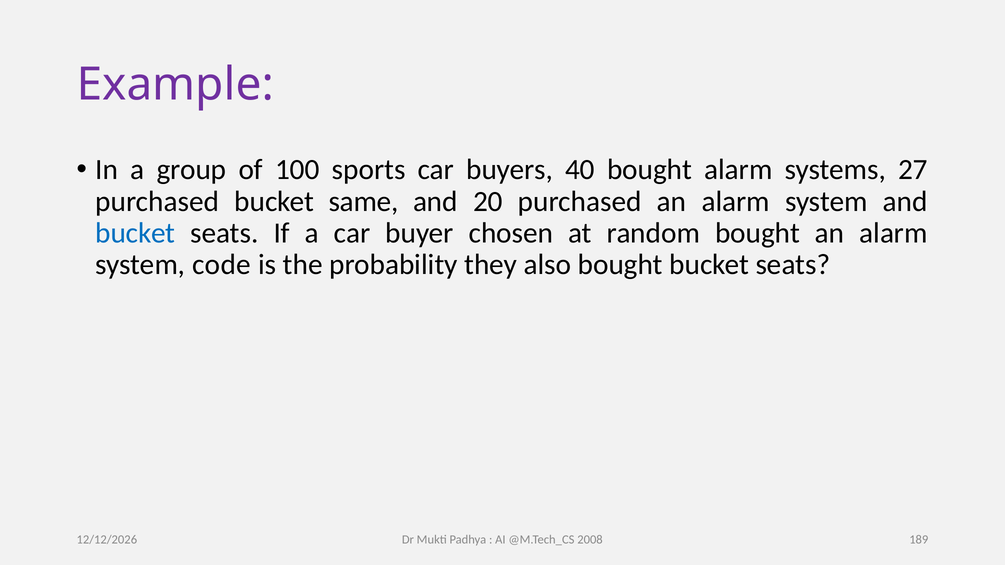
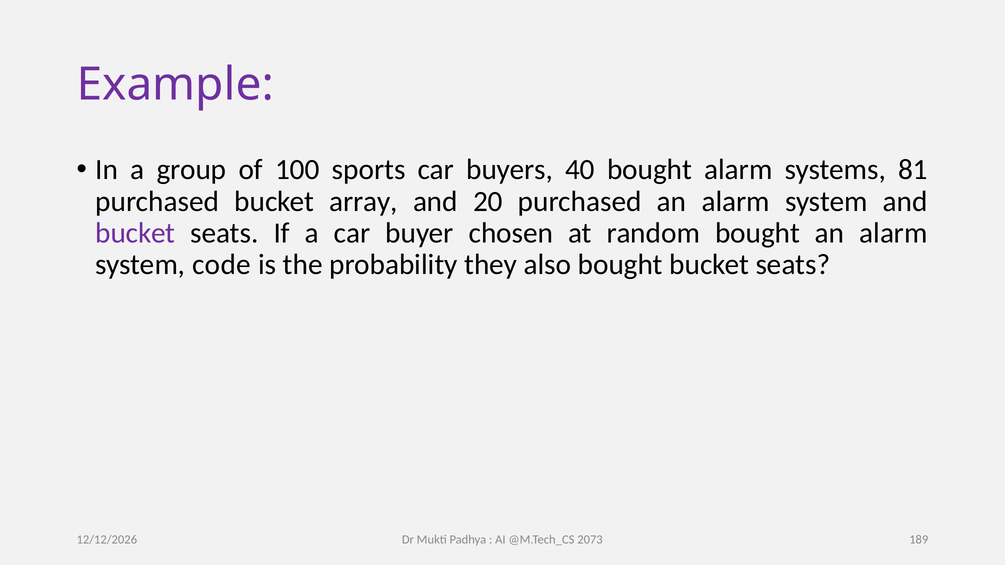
27: 27 -> 81
same: same -> array
bucket at (135, 233) colour: blue -> purple
2008: 2008 -> 2073
